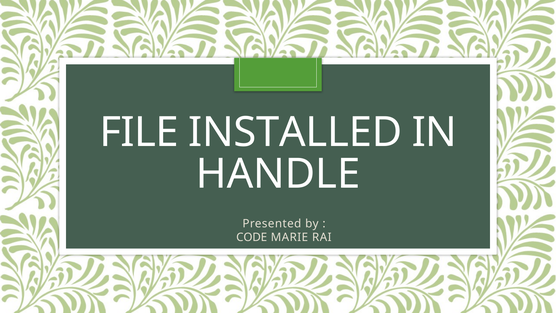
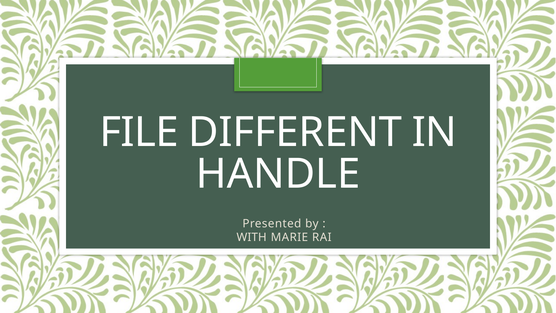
INSTALLED: INSTALLED -> DIFFERENT
CODE: CODE -> WITH
